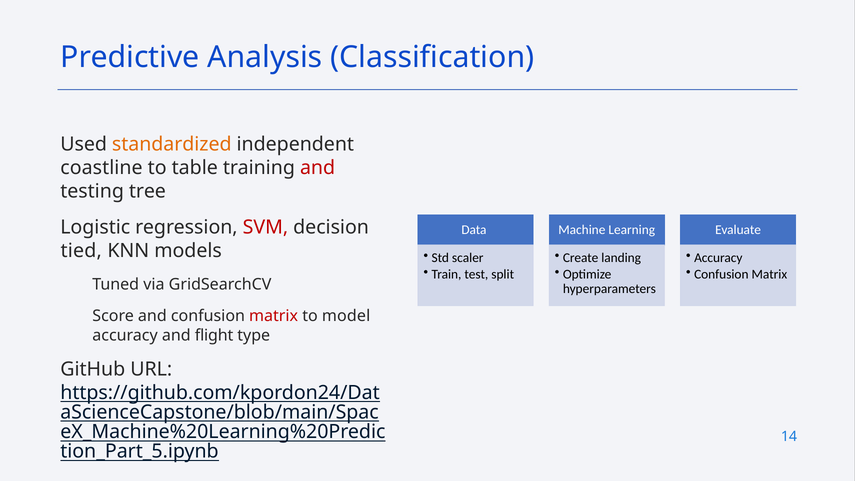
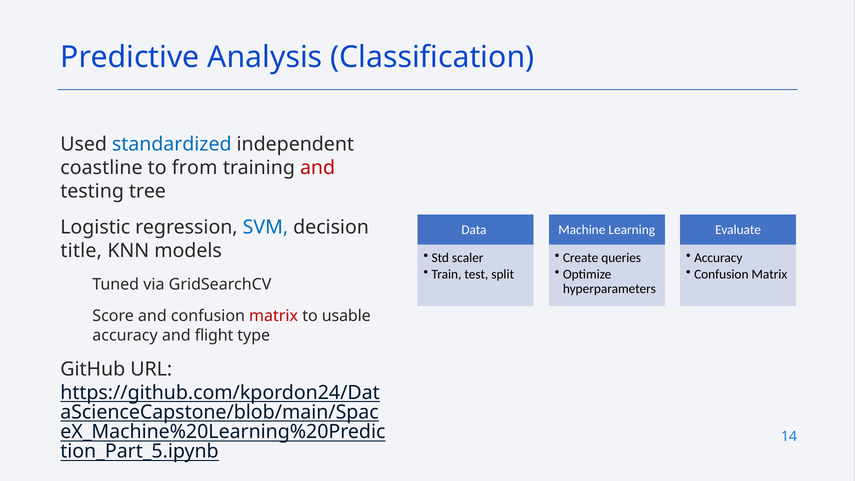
standardized colour: orange -> blue
table: table -> from
SVM colour: red -> blue
tied: tied -> title
landing: landing -> queries
model: model -> usable
